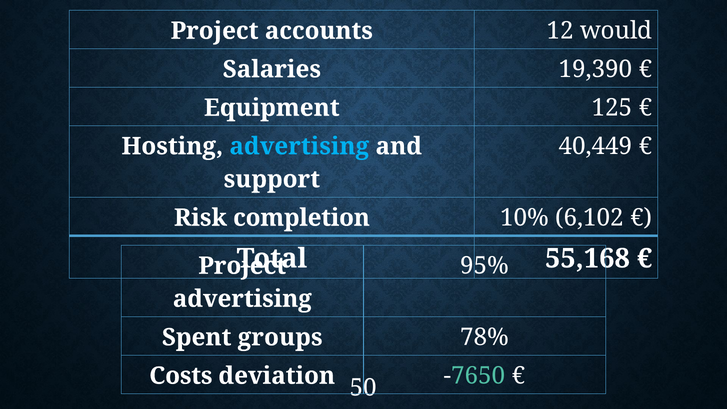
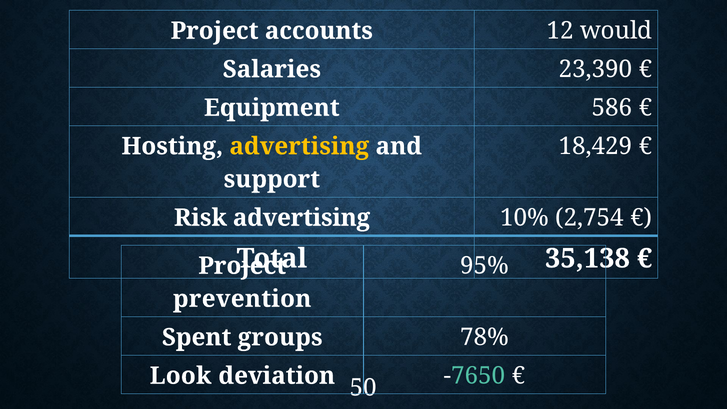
19,390: 19,390 -> 23,390
125: 125 -> 586
advertising at (299, 146) colour: light blue -> yellow
40,449: 40,449 -> 18,429
Risk completion: completion -> advertising
6,102: 6,102 -> 2,754
55,168: 55,168 -> 35,138
advertising at (242, 299): advertising -> prevention
Costs: Costs -> Look
